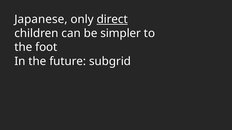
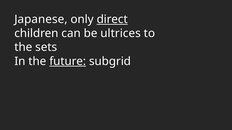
simpler: simpler -> ultrices
foot: foot -> sets
future underline: none -> present
